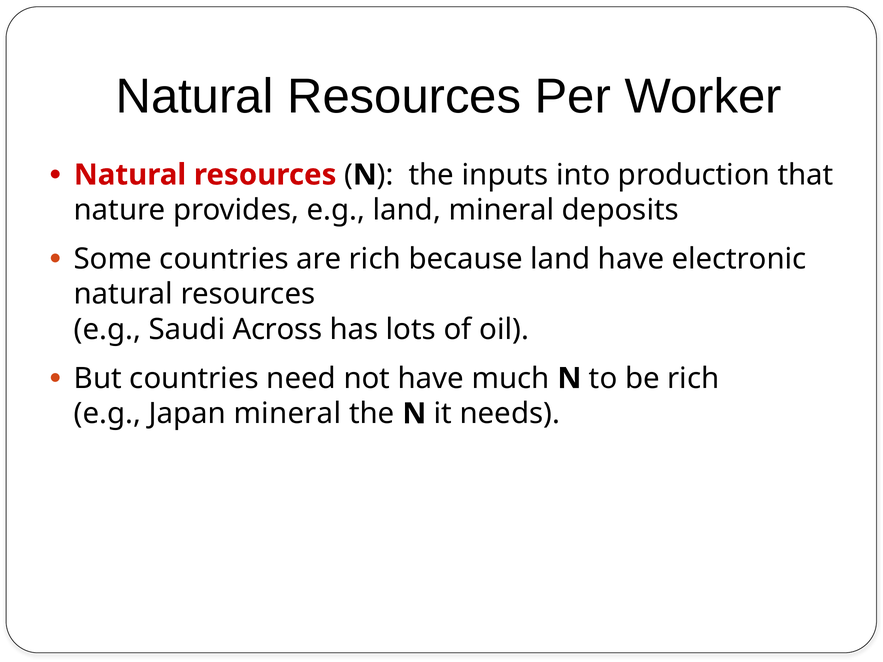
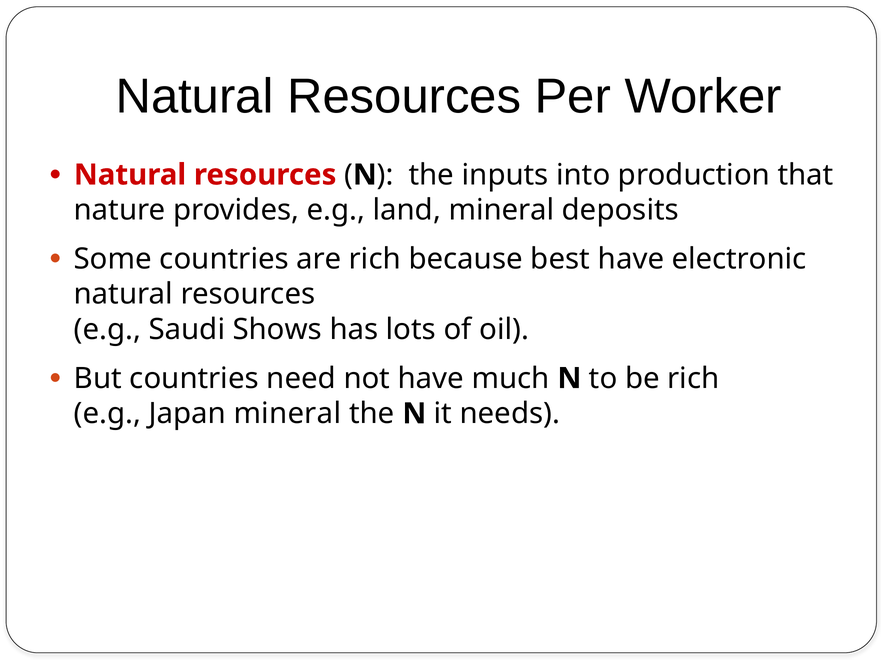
because land: land -> best
Across: Across -> Shows
